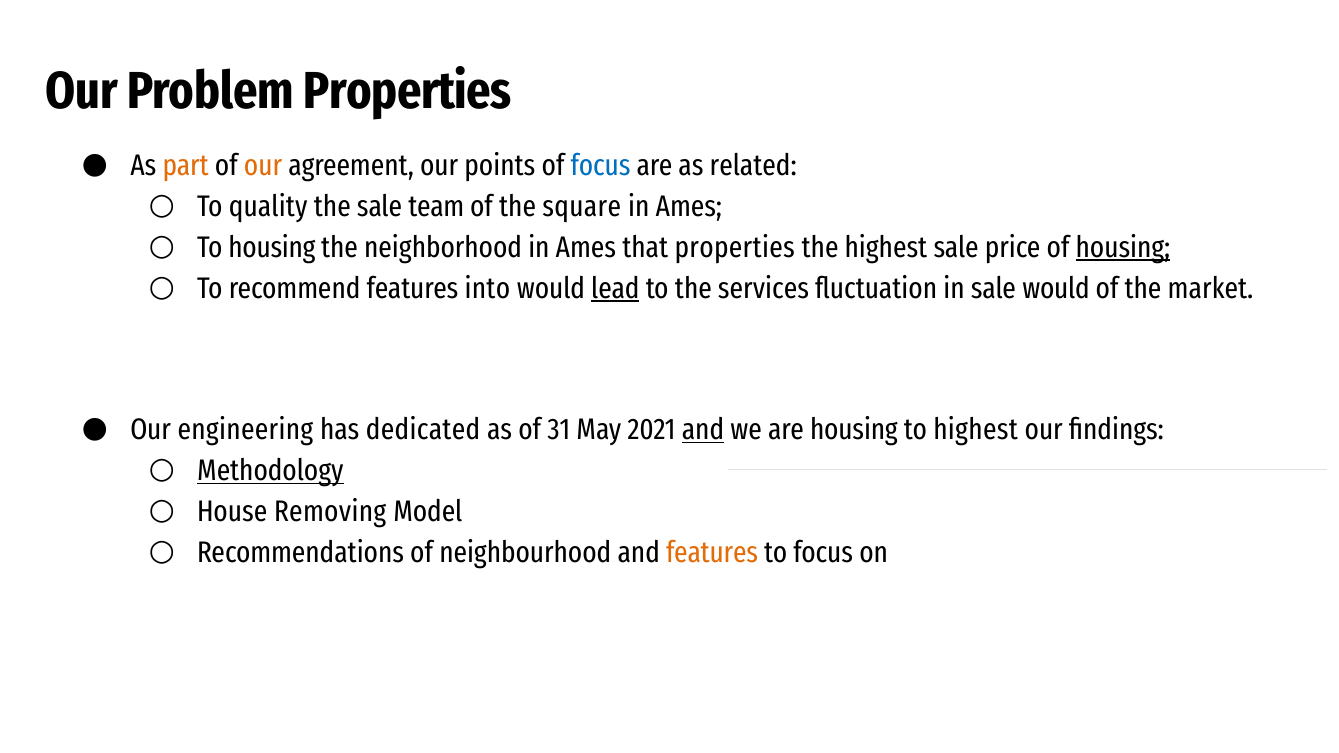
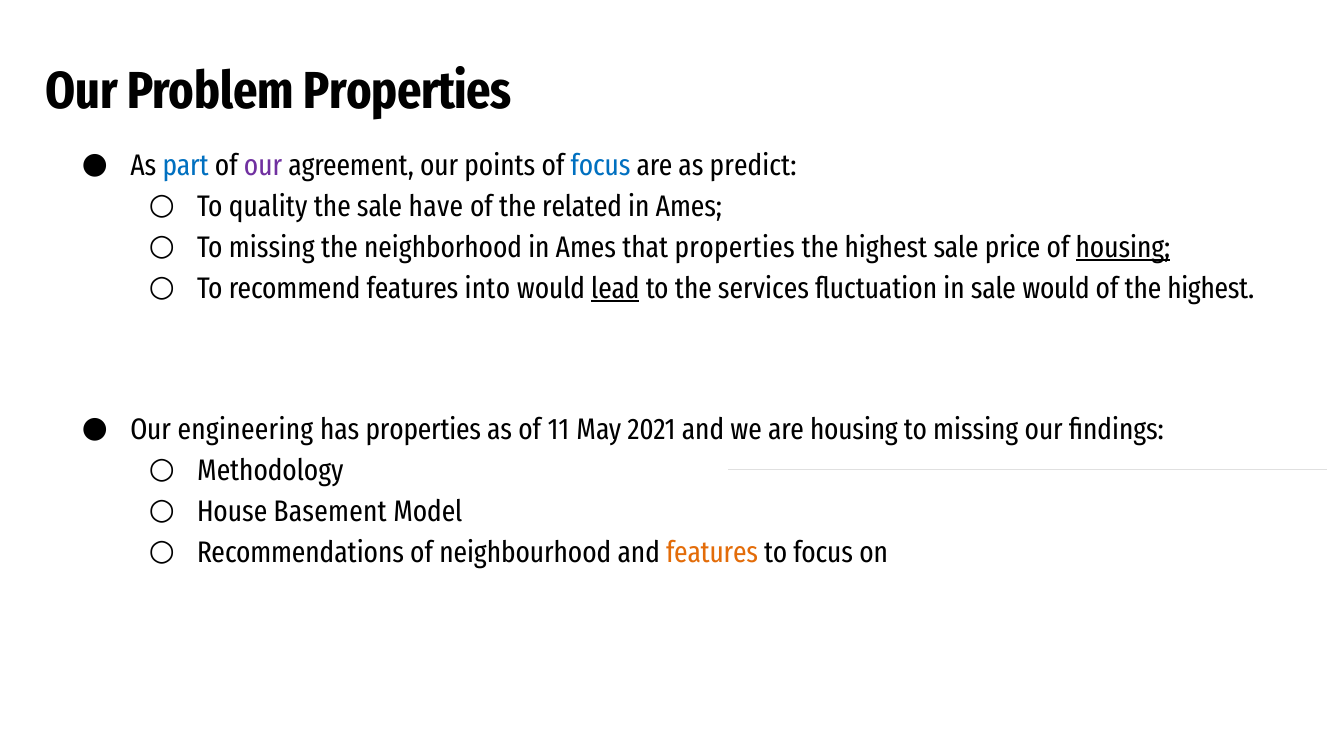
part colour: orange -> blue
our at (263, 165) colour: orange -> purple
related: related -> predict
team: team -> have
square: square -> related
housing at (272, 247): housing -> missing
of the market: market -> highest
has dedicated: dedicated -> properties
31: 31 -> 11
and at (703, 430) underline: present -> none
highest at (976, 430): highest -> missing
Methodology underline: present -> none
Removing: Removing -> Basement
